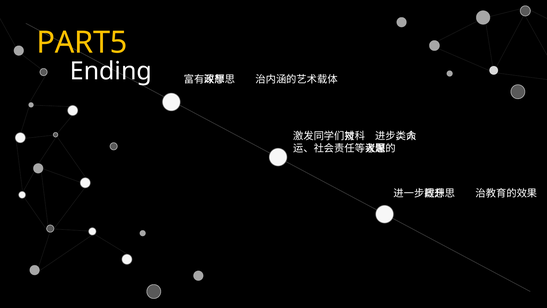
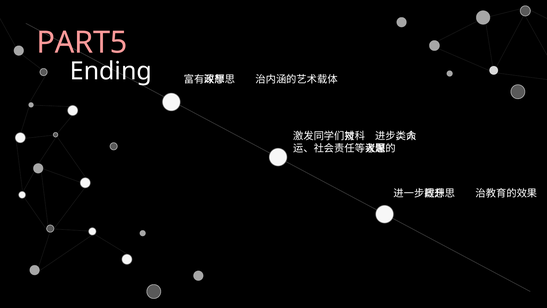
PART5 colour: yellow -> pink
